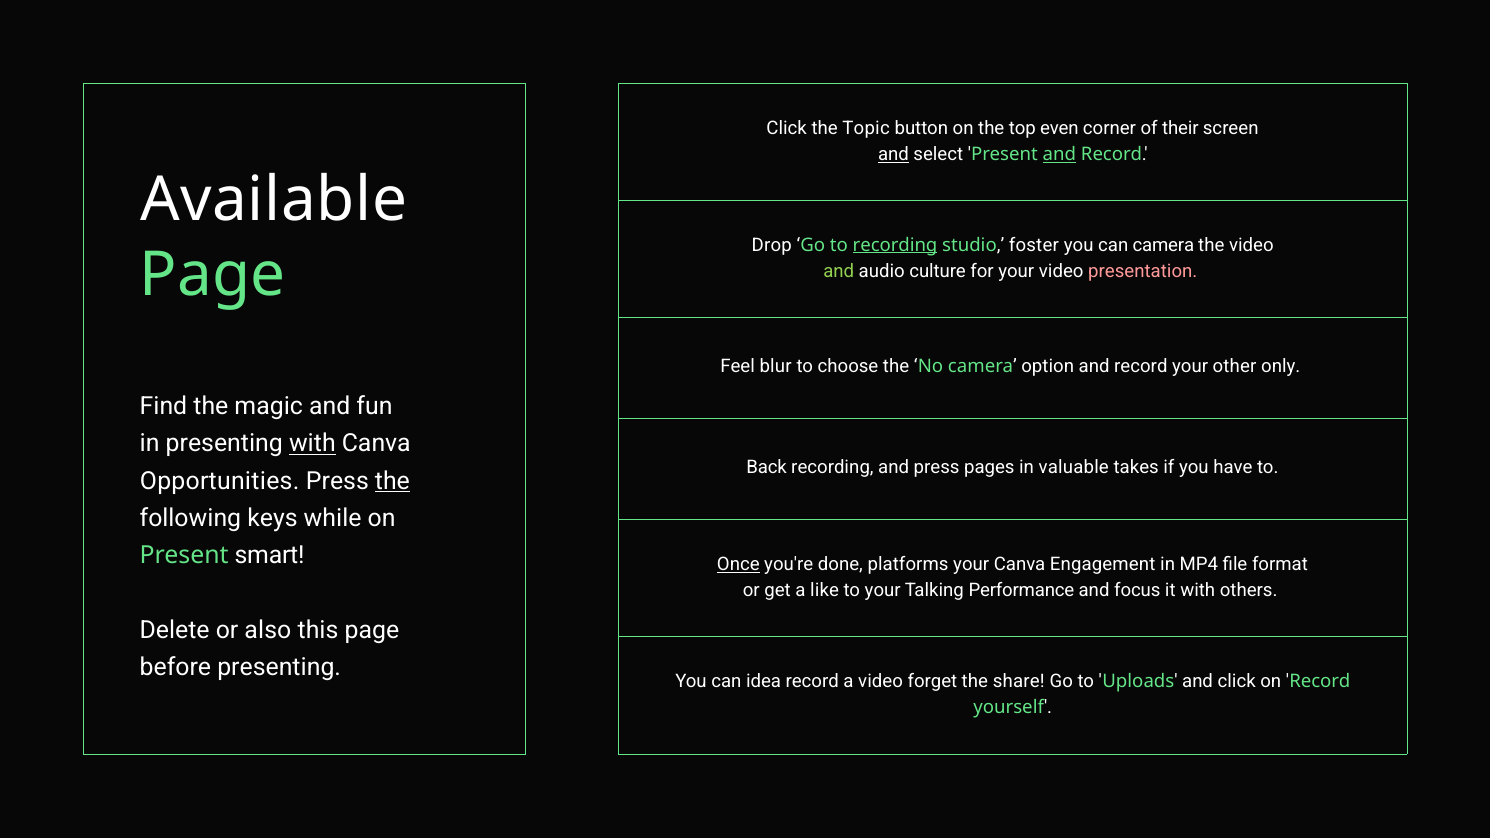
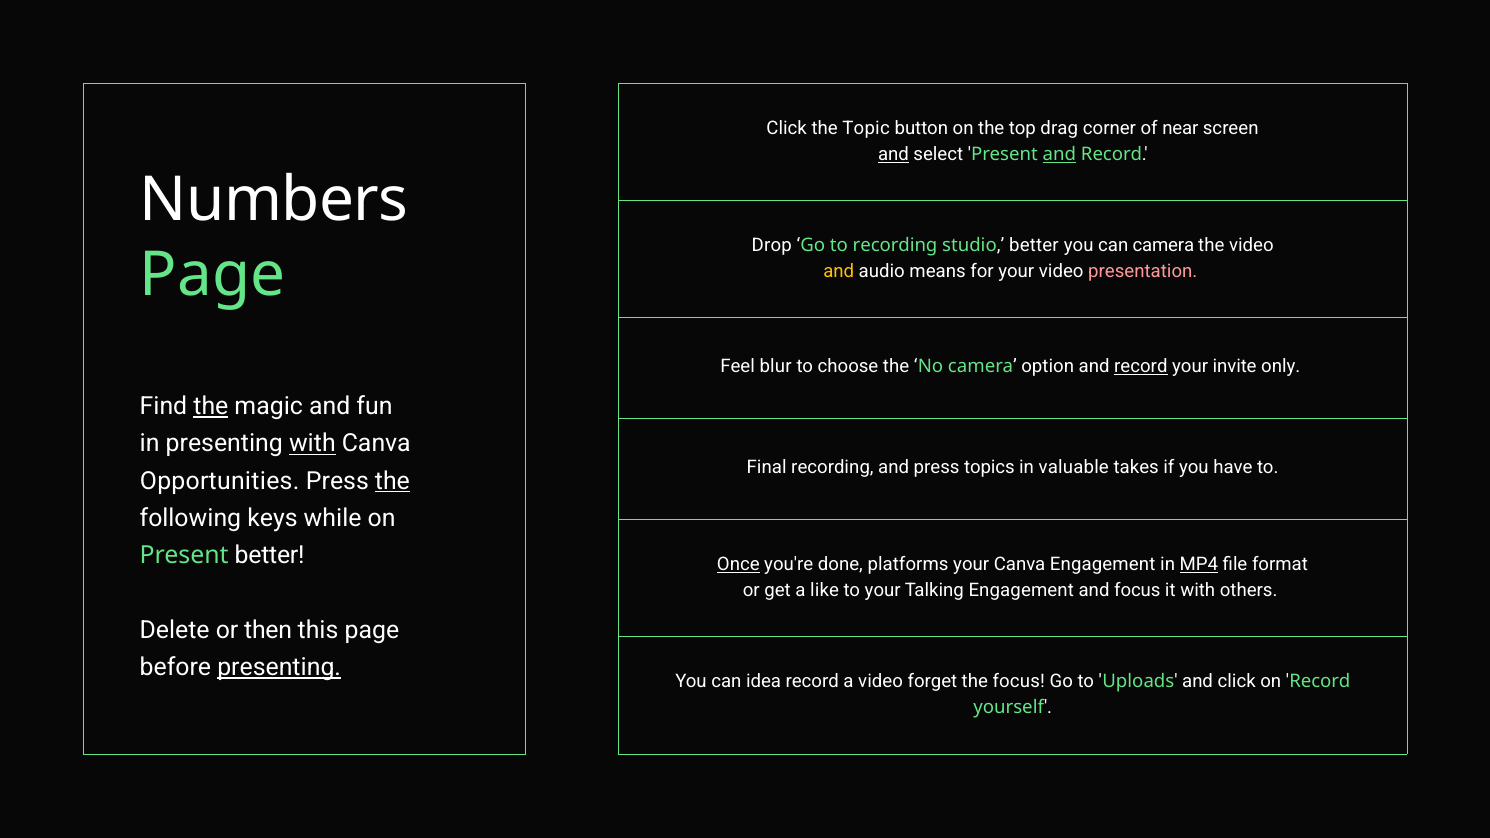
even: even -> drag
their: their -> near
Available: Available -> Numbers
recording at (895, 245) underline: present -> none
studio foster: foster -> better
and at (839, 271) colour: light green -> yellow
culture: culture -> means
record at (1141, 367) underline: none -> present
other: other -> invite
the at (211, 406) underline: none -> present
Back: Back -> Final
pages: pages -> topics
Present smart: smart -> better
MP4 underline: none -> present
Talking Performance: Performance -> Engagement
also: also -> then
presenting at (279, 667) underline: none -> present
the share: share -> focus
